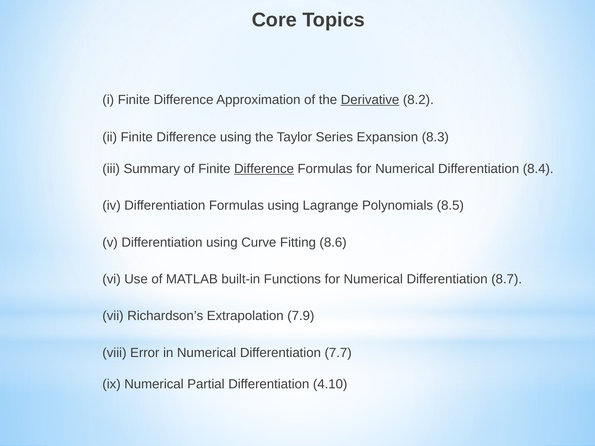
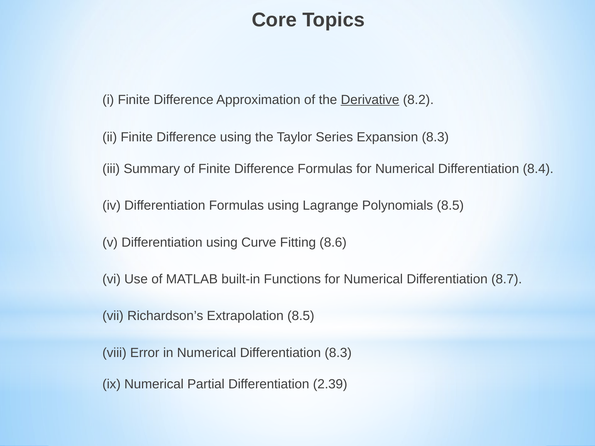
Difference at (264, 169) underline: present -> none
Extrapolation 7.9: 7.9 -> 8.5
Differentiation 7.7: 7.7 -> 8.3
4.10: 4.10 -> 2.39
